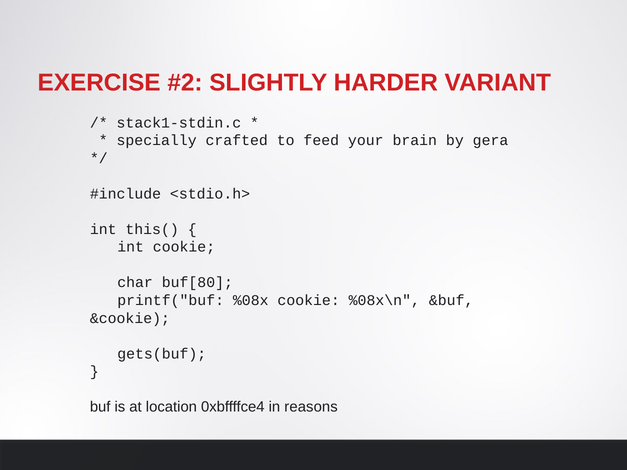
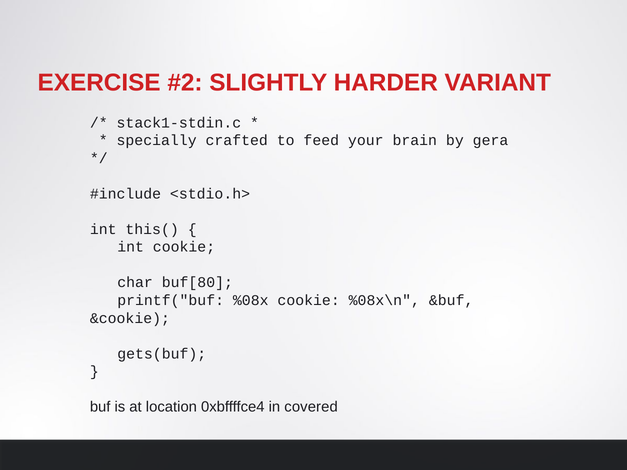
reasons: reasons -> covered
